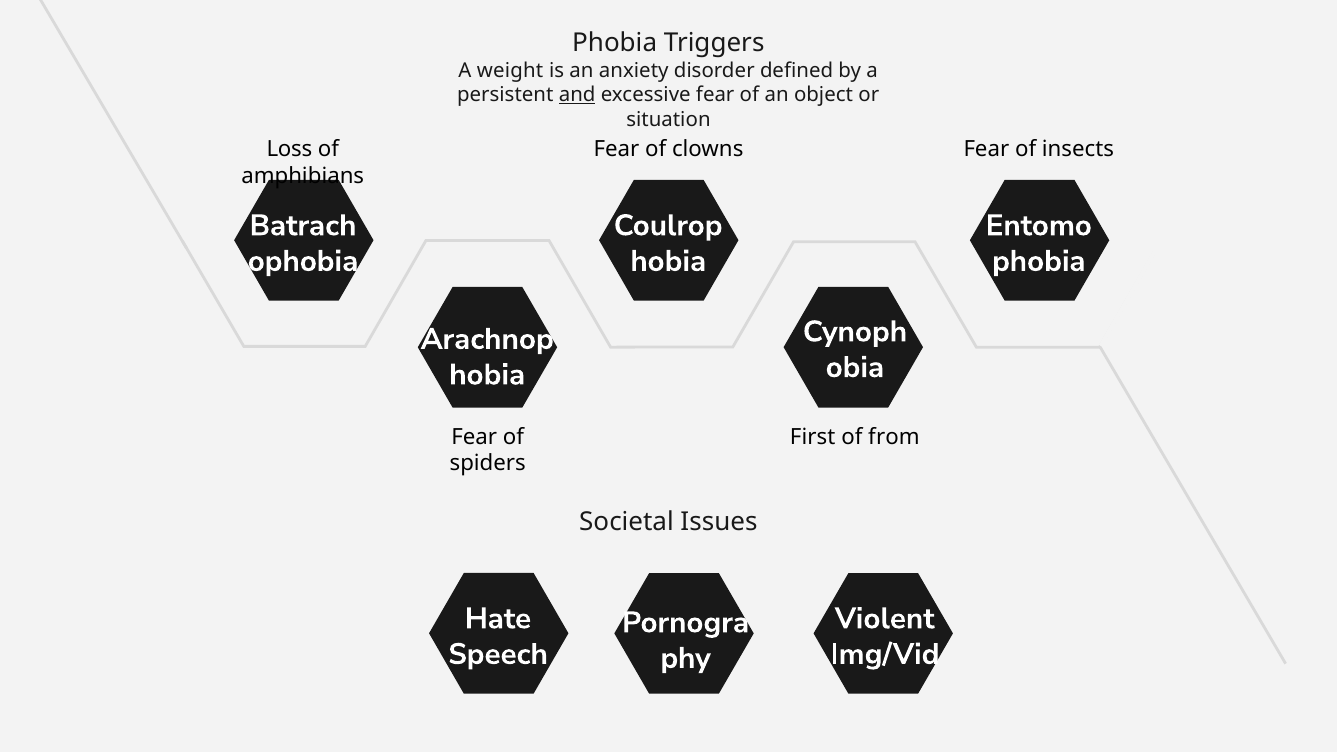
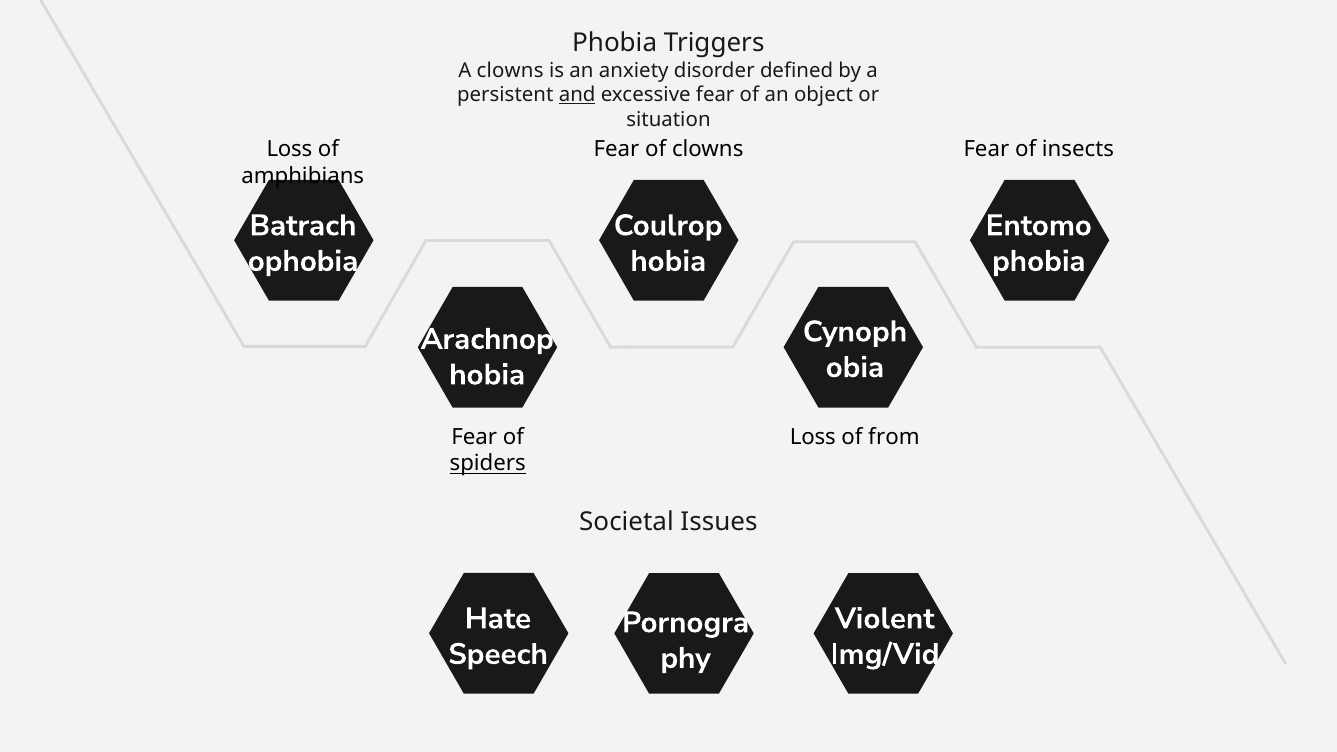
A weight: weight -> clowns
First at (813, 437): First -> Loss
spiders underline: none -> present
